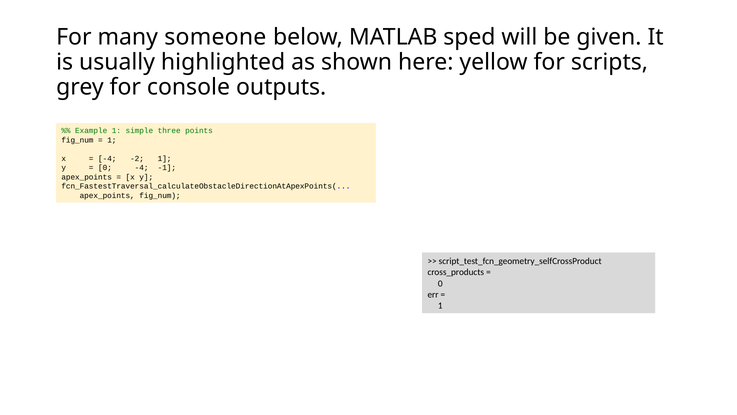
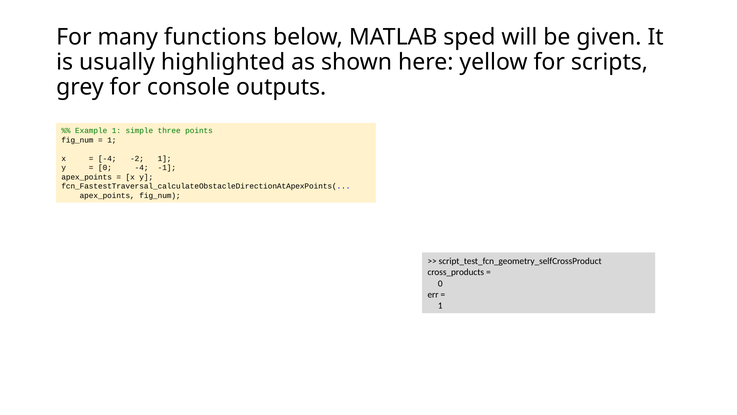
someone: someone -> functions
